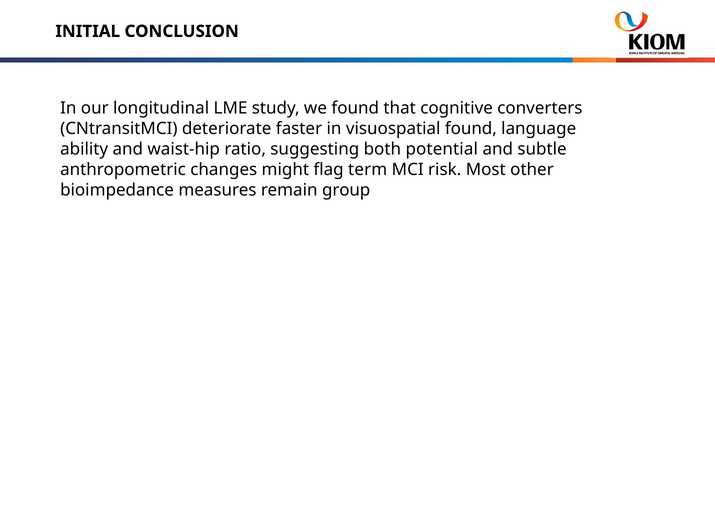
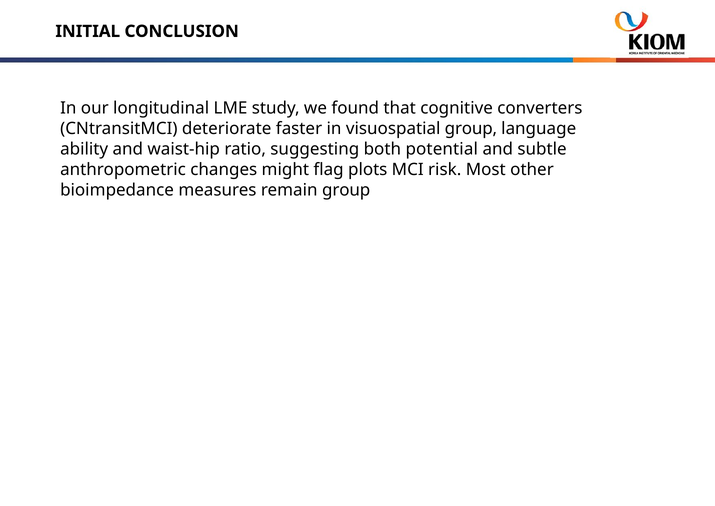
visuospatial found: found -> group
term: term -> plots
